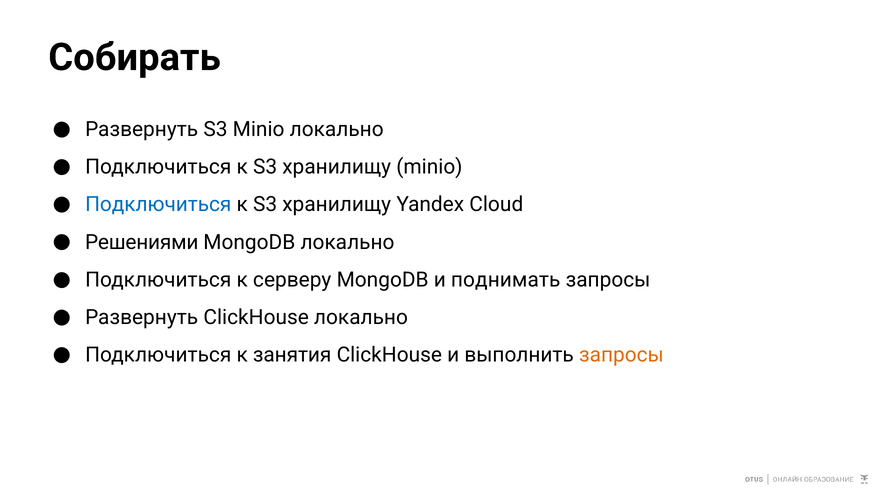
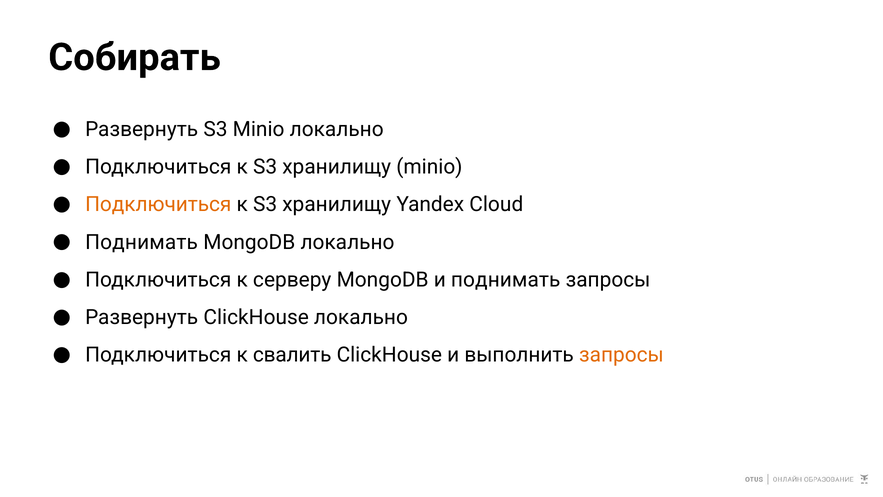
Подключиться at (158, 204) colour: blue -> orange
Решениями at (142, 242): Решениями -> Поднимать
занятия: занятия -> свалить
